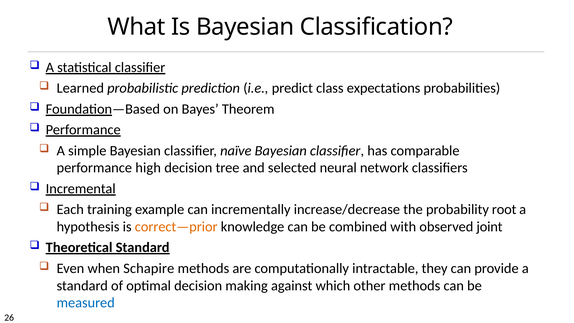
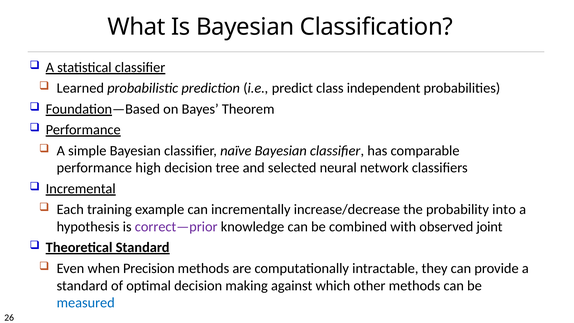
expectations: expectations -> independent
root: root -> into
correct—prior colour: orange -> purple
Schapire: Schapire -> Precision
